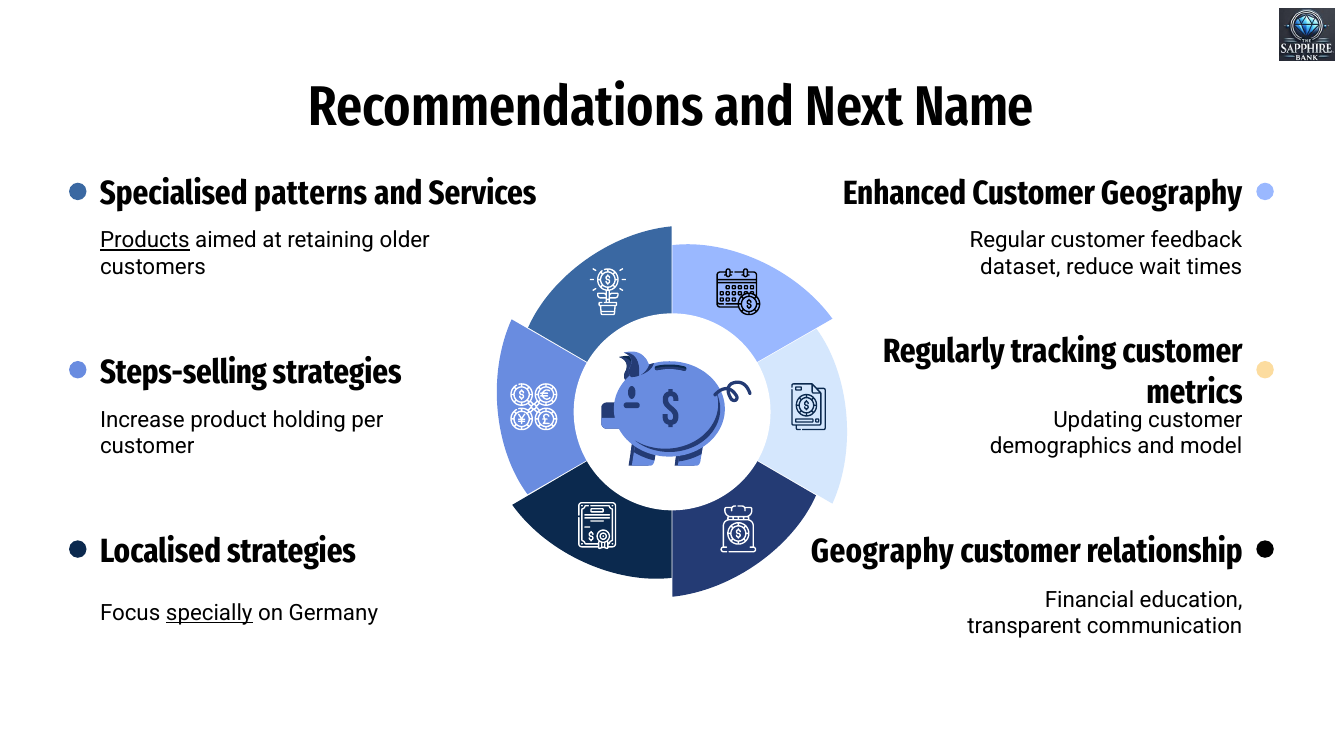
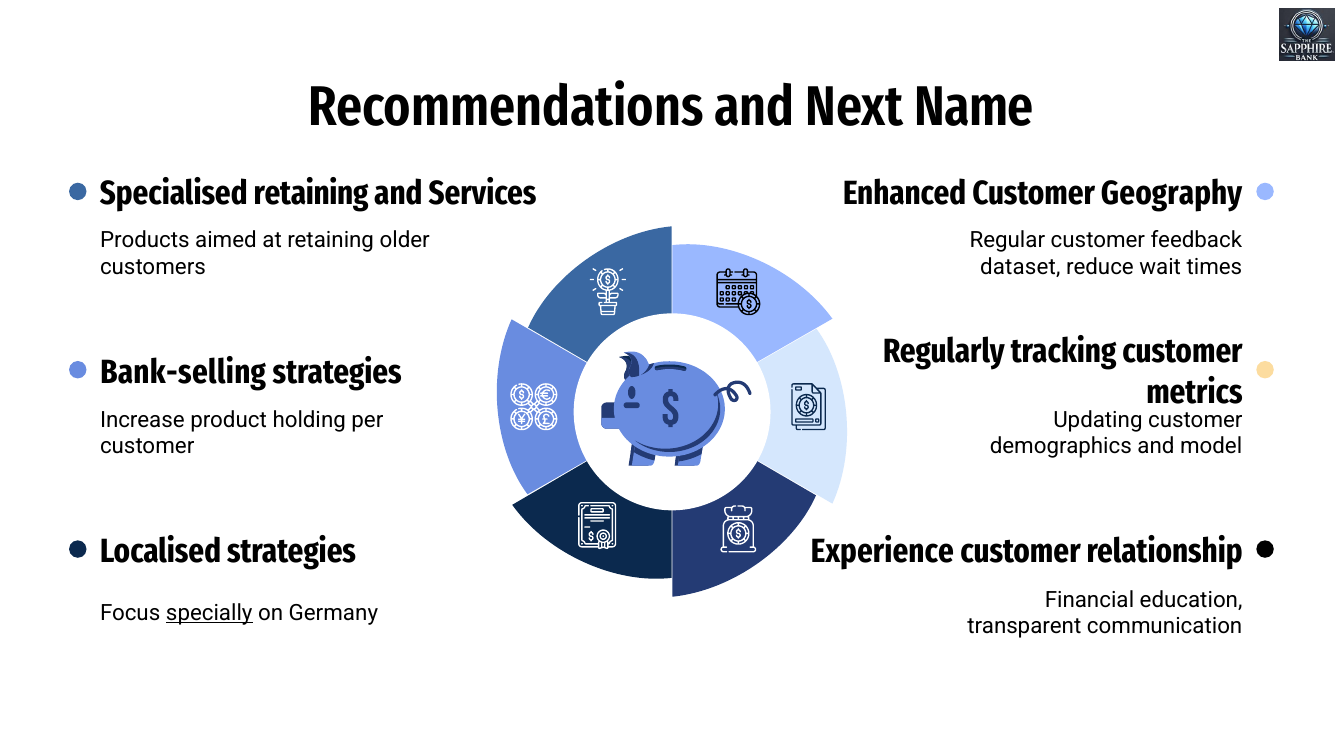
Specialised patterns: patterns -> retaining
Products underline: present -> none
Steps-selling: Steps-selling -> Bank-selling
Geography at (882, 551): Geography -> Experience
